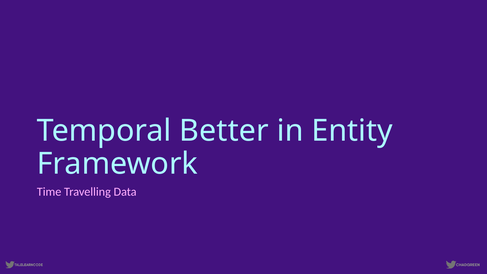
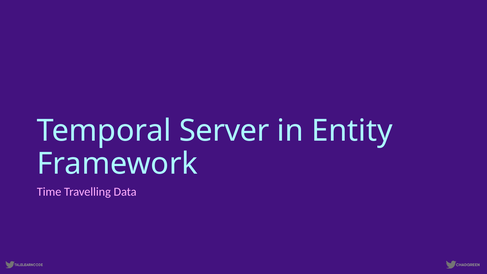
Better: Better -> Server
